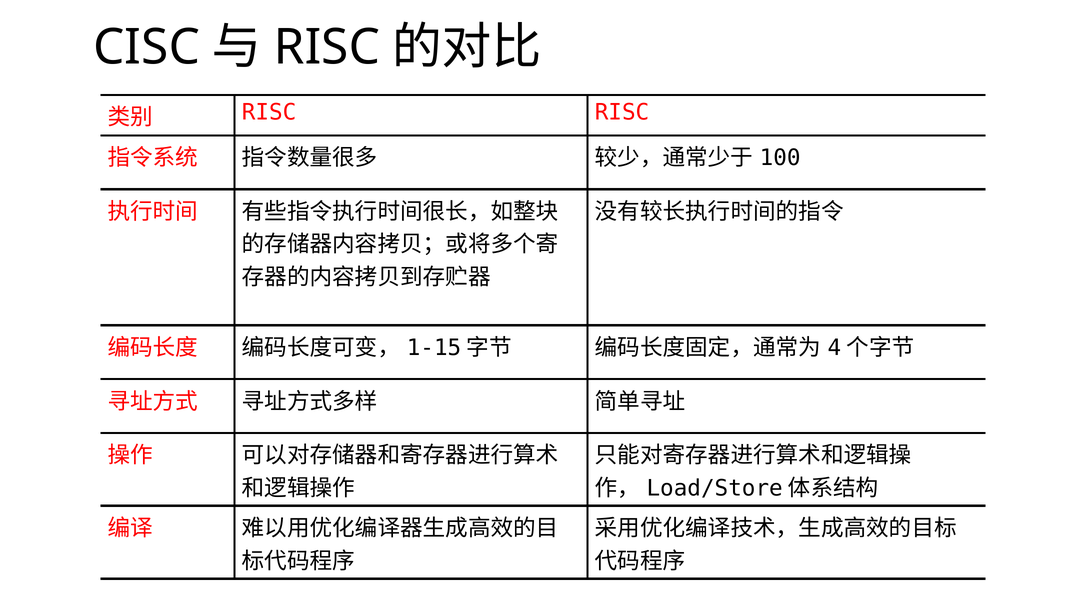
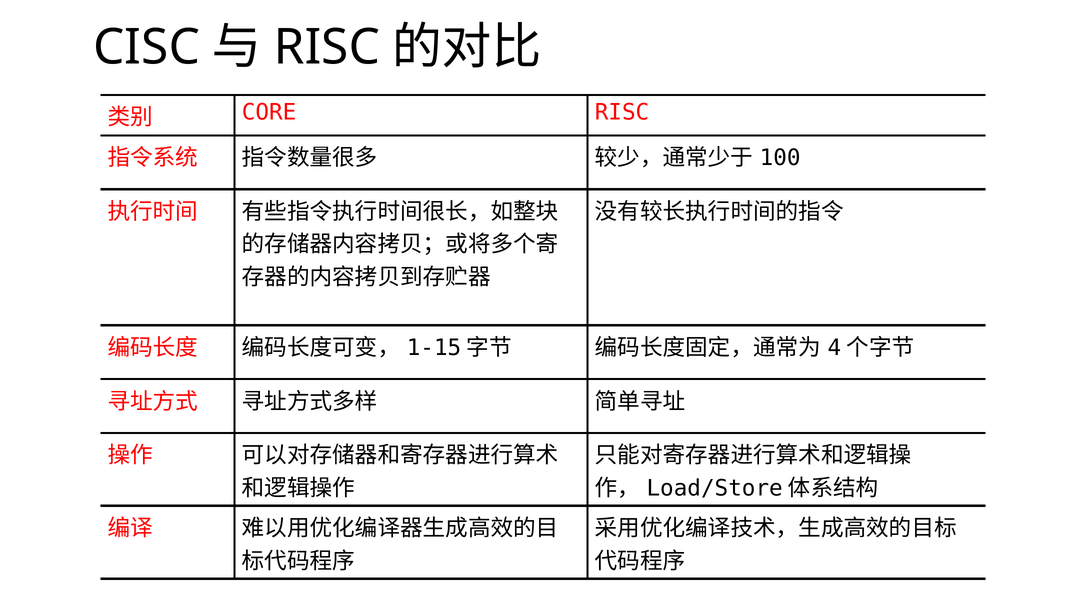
RISC at (269, 112): RISC -> CORE
